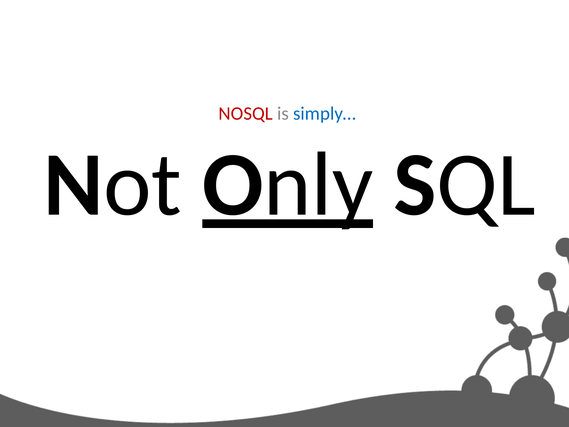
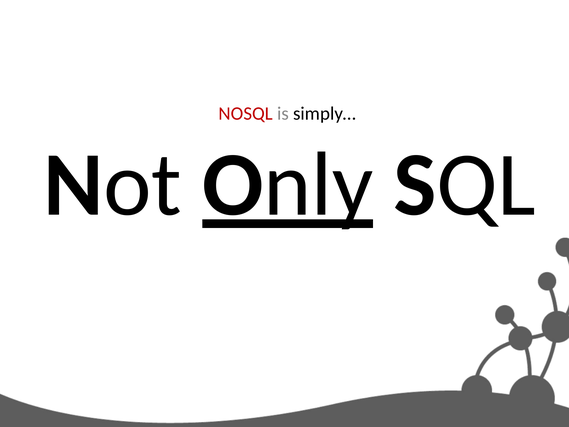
simply… colour: blue -> black
